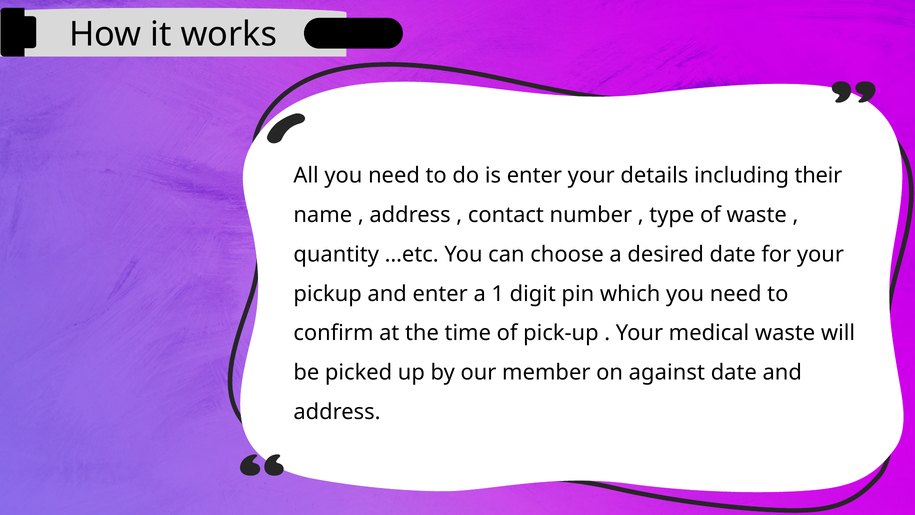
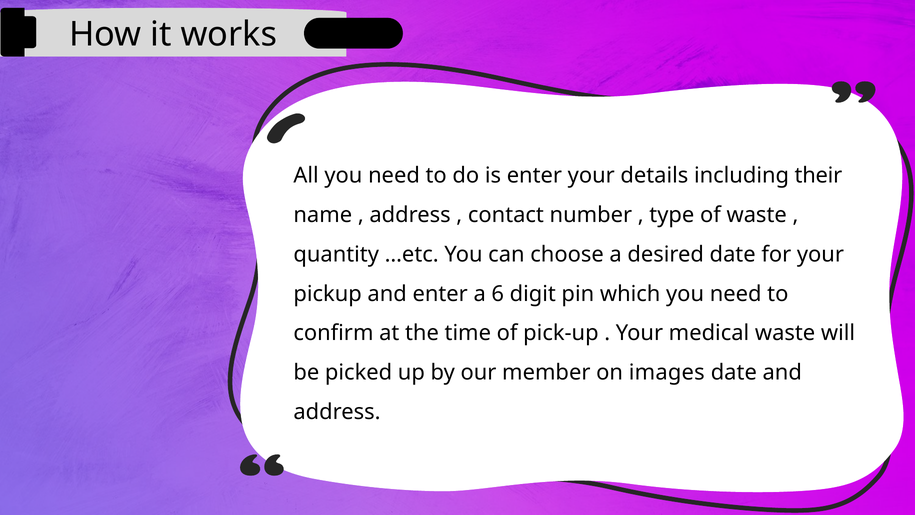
1: 1 -> 6
against: against -> images
